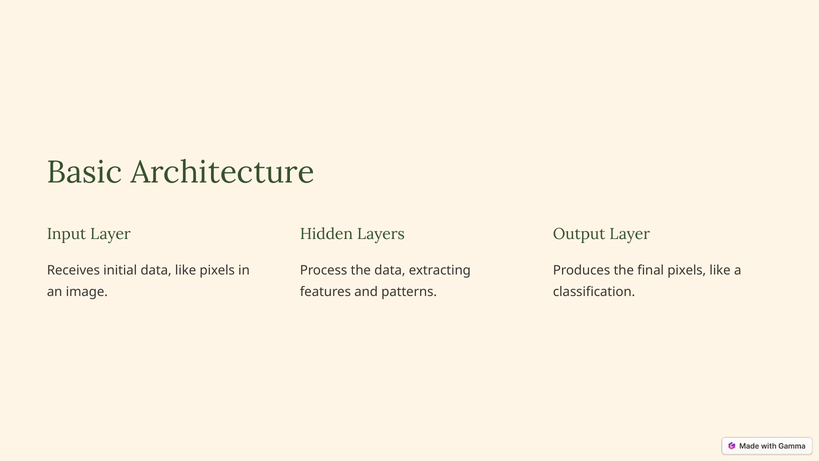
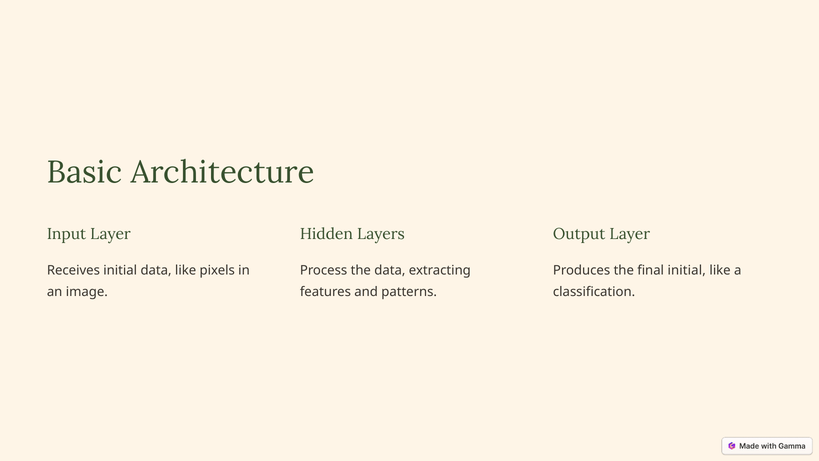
final pixels: pixels -> initial
